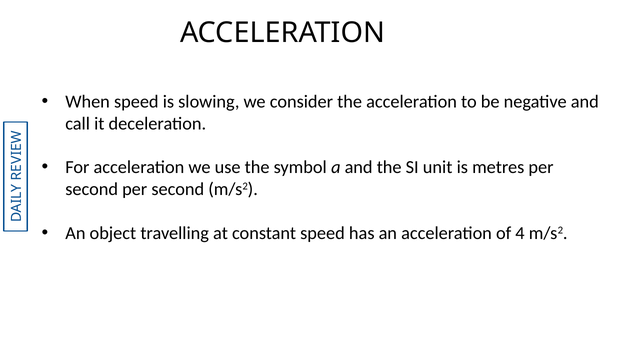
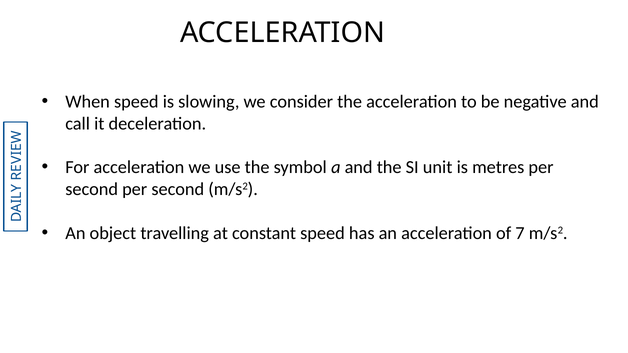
4: 4 -> 7
